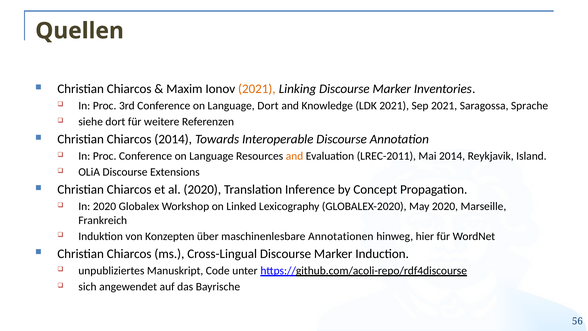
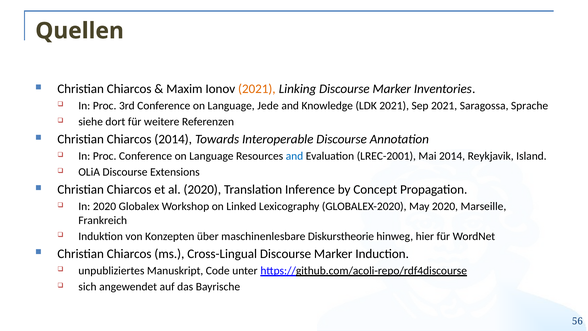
Language Dort: Dort -> Jede
and at (294, 156) colour: orange -> blue
LREC-2011: LREC-2011 -> LREC-2001
Annotationen: Annotationen -> Diskurstheorie
